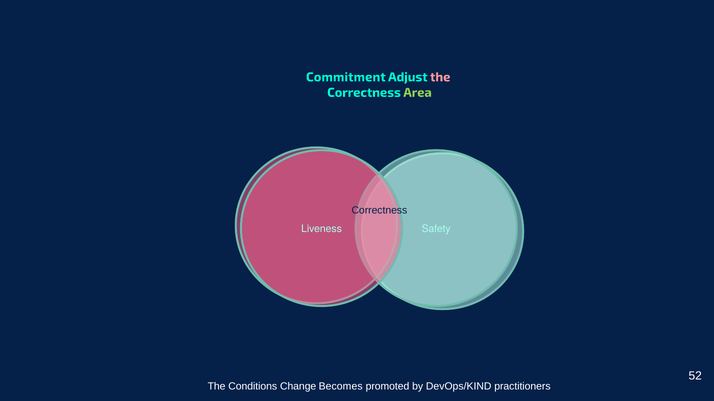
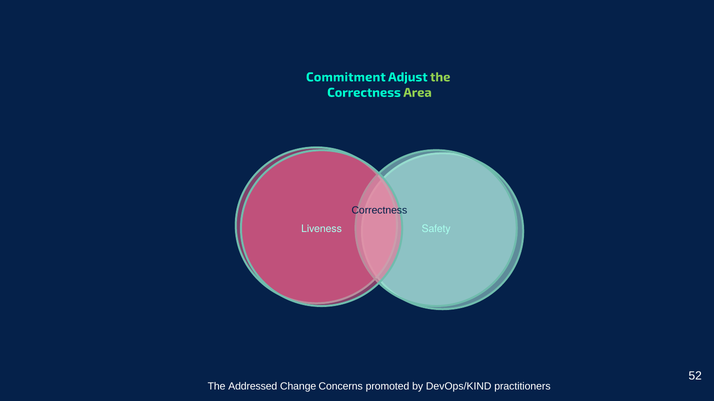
the at (440, 77) colour: pink -> light green
Conditions: Conditions -> Addressed
Becomes: Becomes -> Concerns
